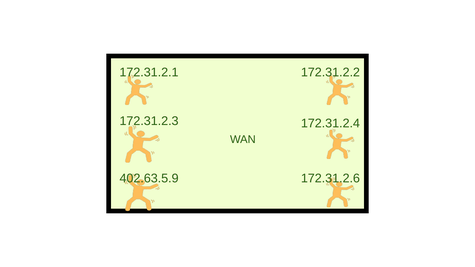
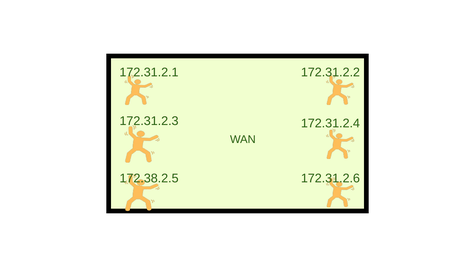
402.63.5.9: 402.63.5.9 -> 172.38.2.5
